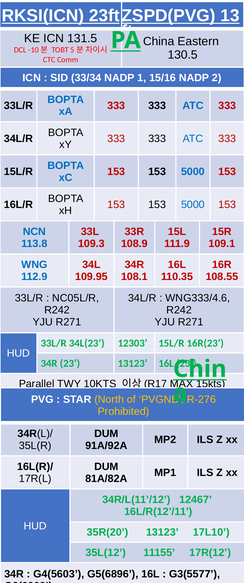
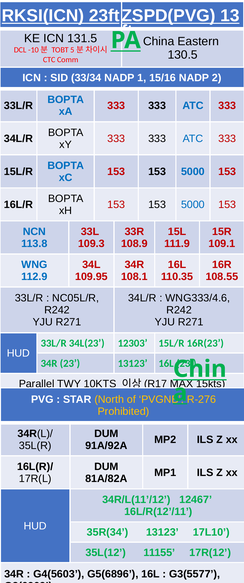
35R(20: 35R(20 -> 35R(34
